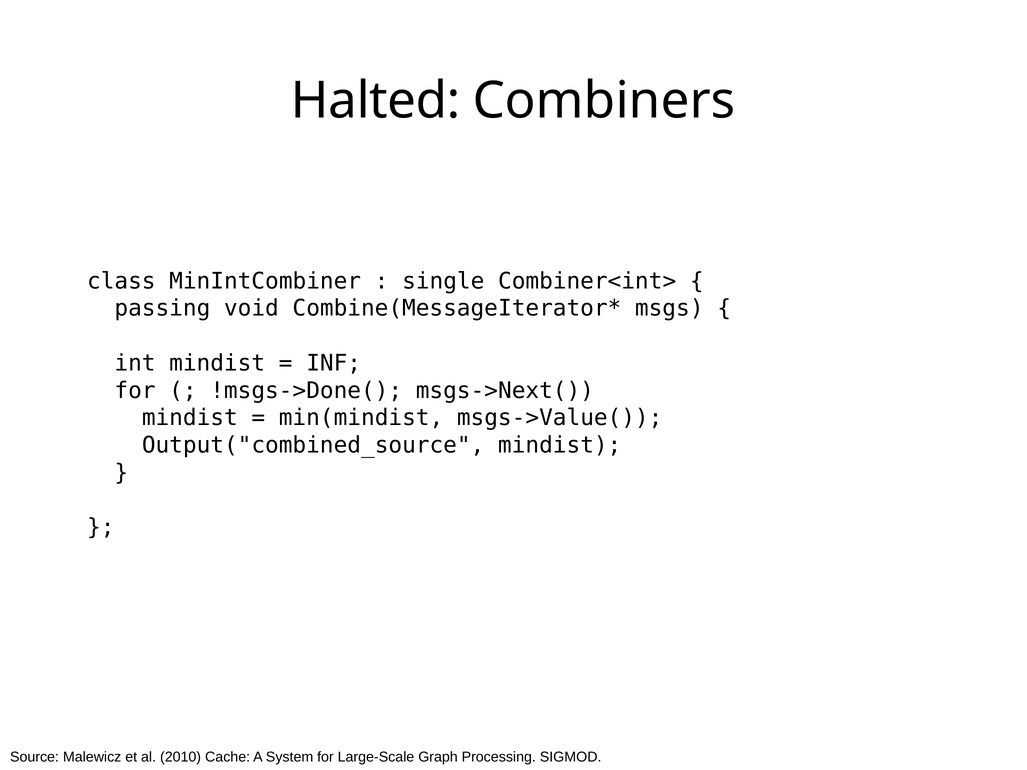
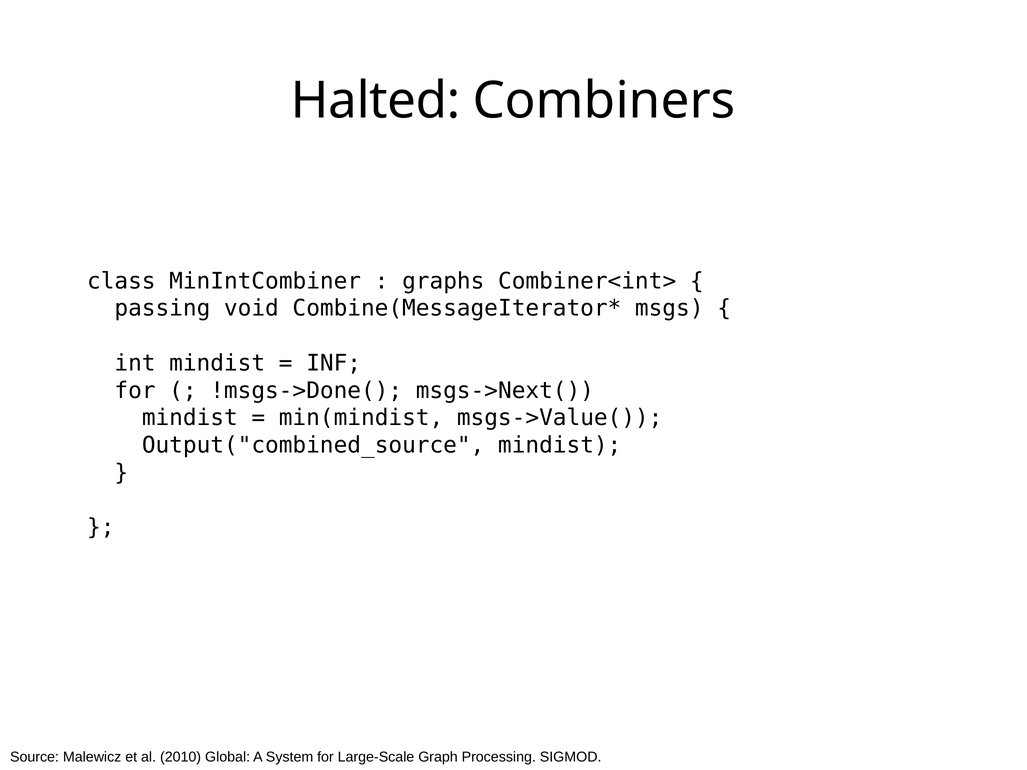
single: single -> graphs
Cache: Cache -> Global
